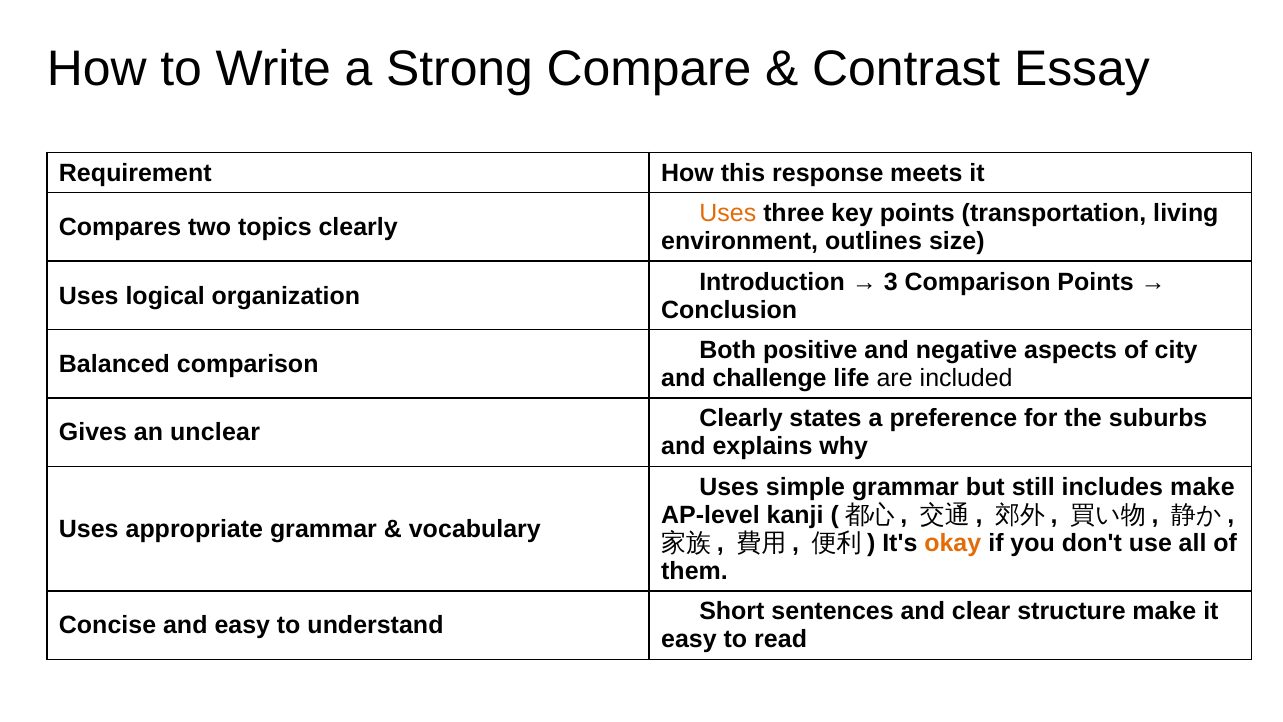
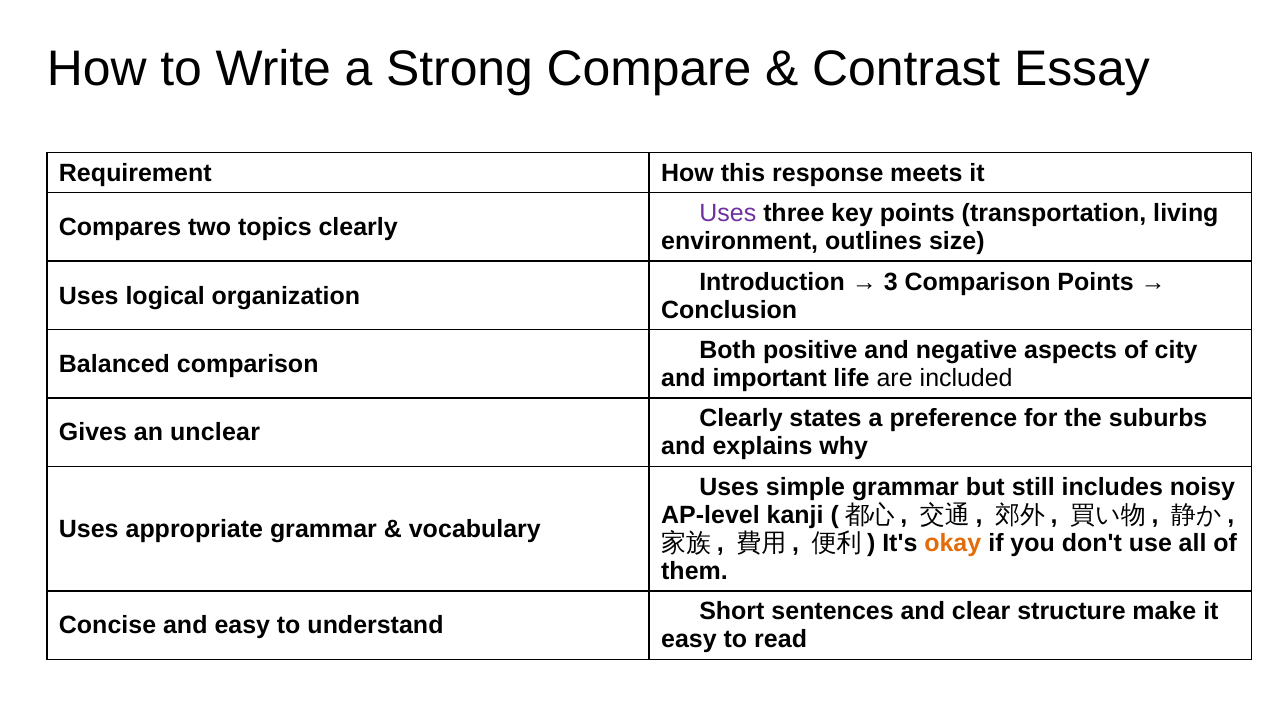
Uses at (728, 213) colour: orange -> purple
challenge: challenge -> important
includes make: make -> noisy
